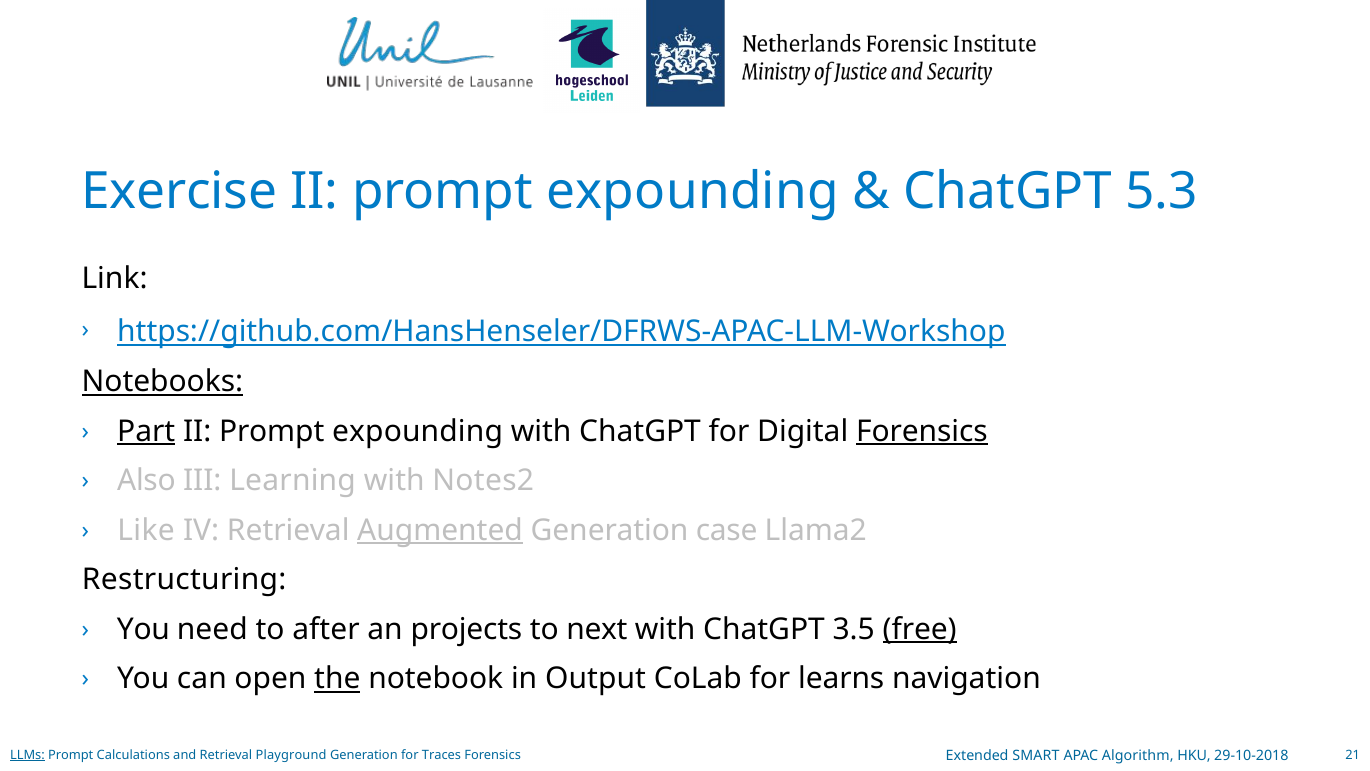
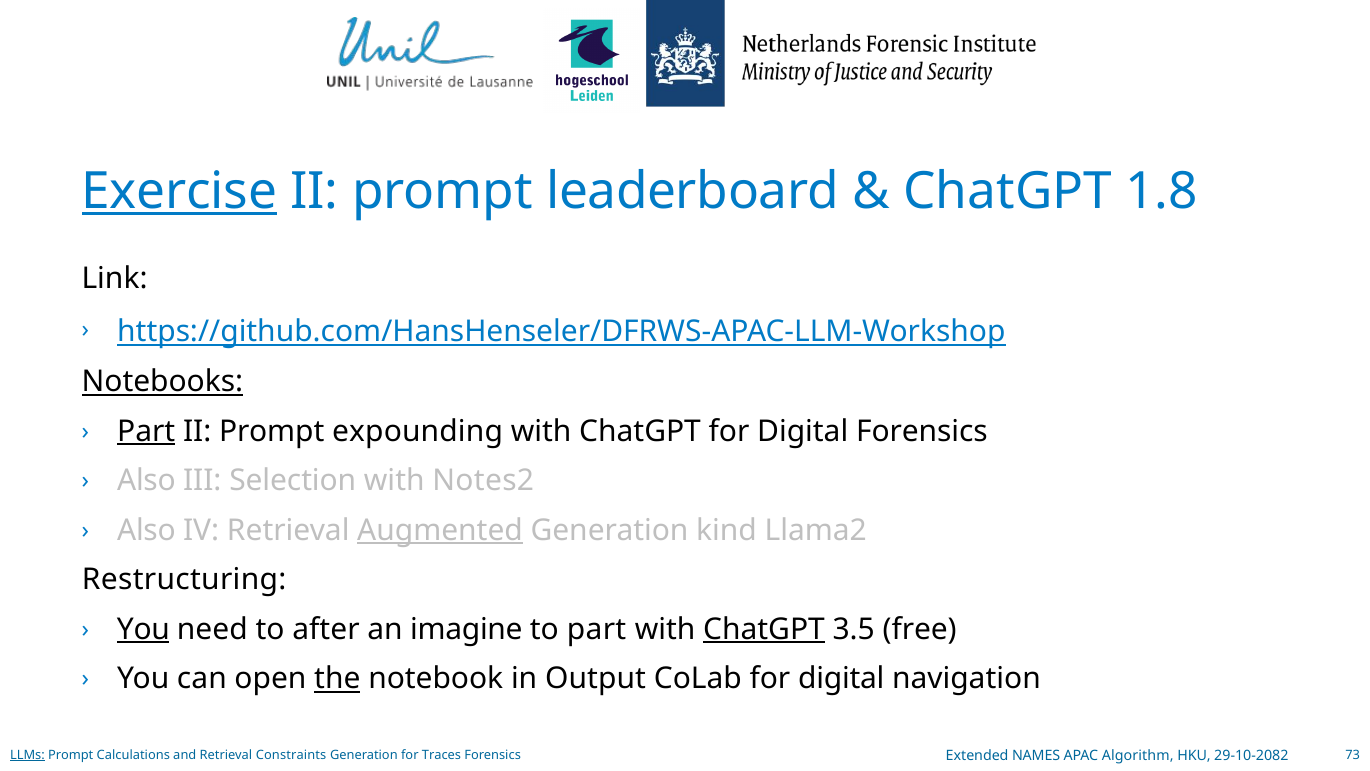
Exercise underline: none -> present
expounding at (693, 192): expounding -> leaderboard
5.3: 5.3 -> 1.8
Forensics at (922, 431) underline: present -> none
Learning: Learning -> Selection
Like at (146, 530): Like -> Also
case: case -> kind
You at (143, 629) underline: none -> present
projects: projects -> imagine
to next: next -> part
ChatGPT at (764, 629) underline: none -> present
free underline: present -> none
CoLab for learns: learns -> digital
Playground: Playground -> Constraints
21: 21 -> 73
SMART: SMART -> NAMES
29-10-2018: 29-10-2018 -> 29-10-2082
